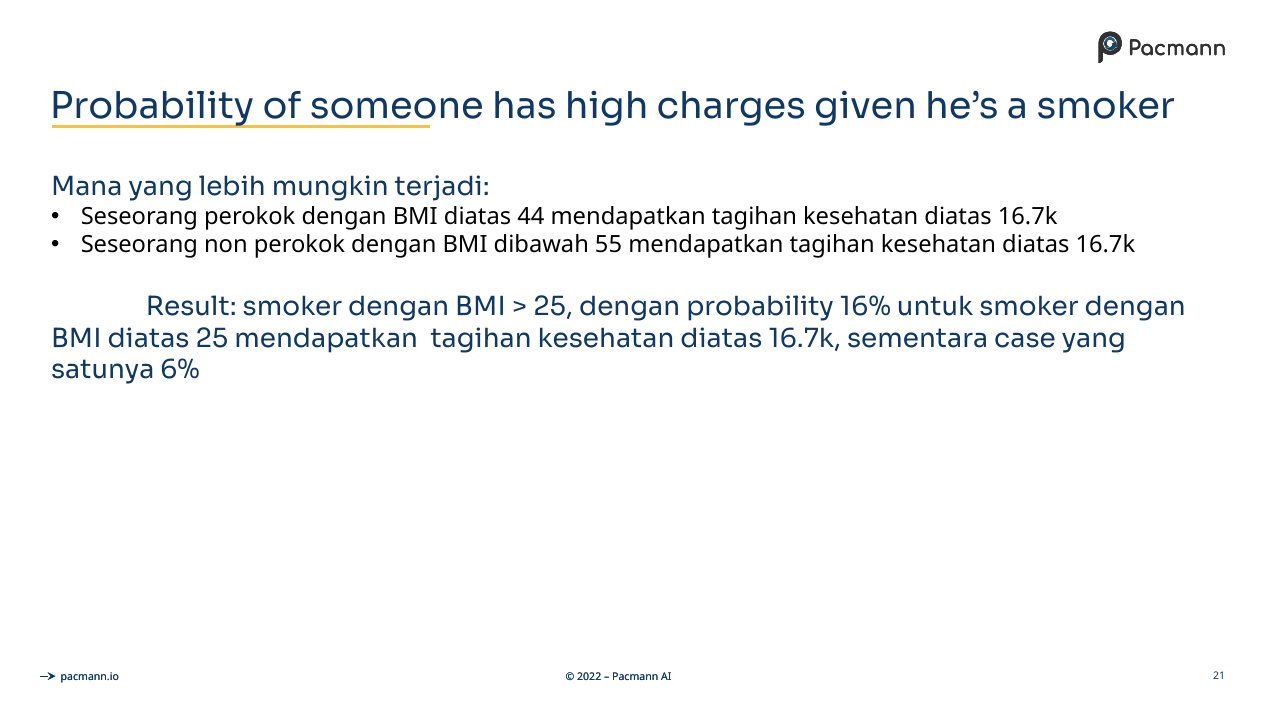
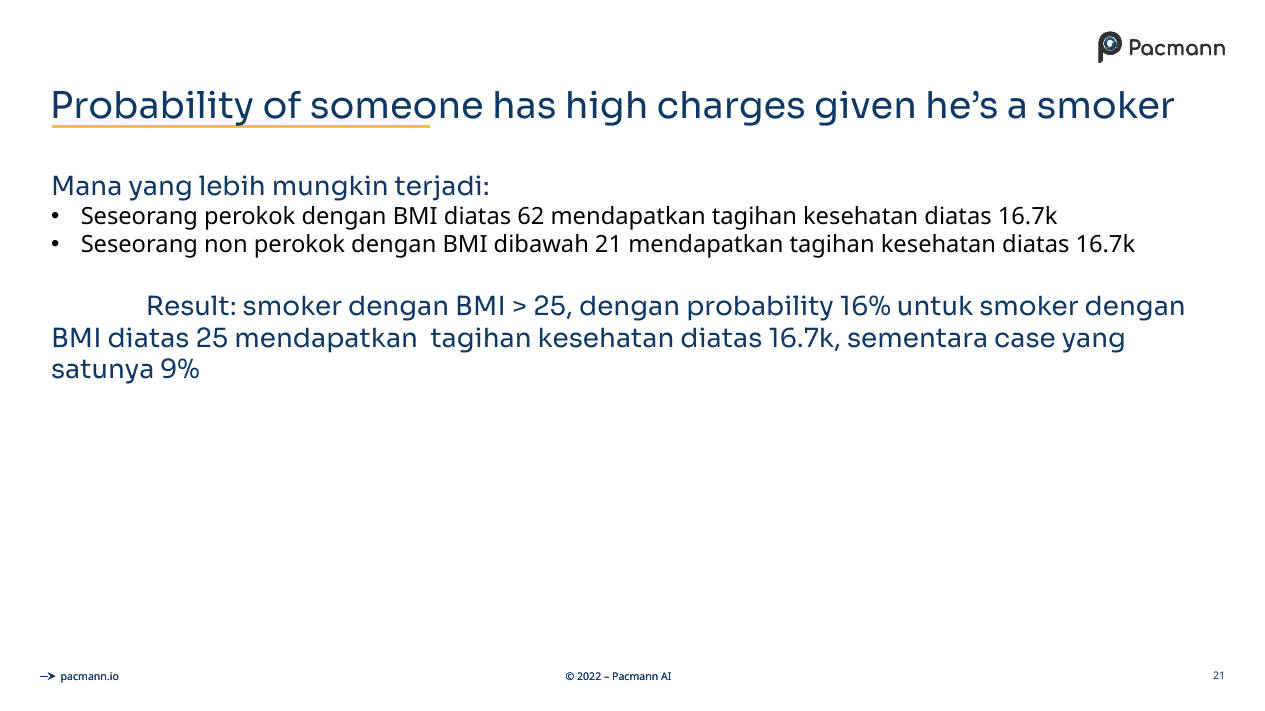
44: 44 -> 62
dibawah 55: 55 -> 21
6%: 6% -> 9%
